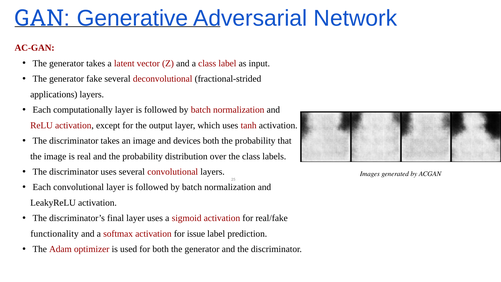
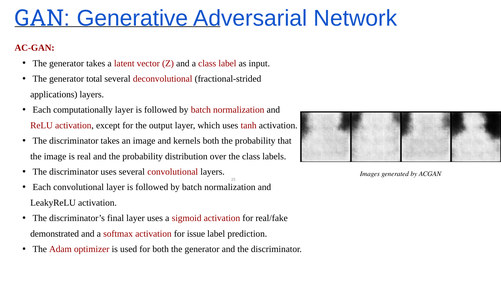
fake: fake -> total
devices: devices -> kernels
functionality: functionality -> demonstrated
